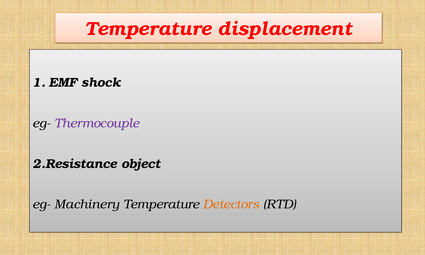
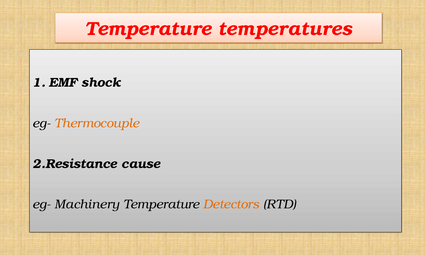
displacement: displacement -> temperatures
Thermocouple colour: purple -> orange
object: object -> cause
